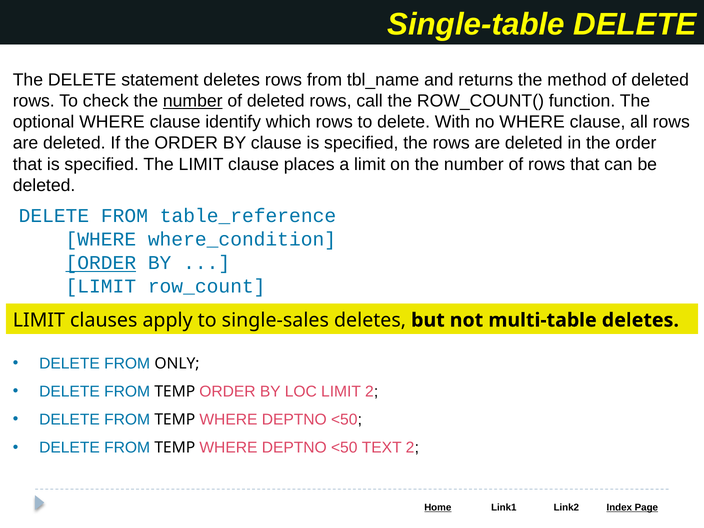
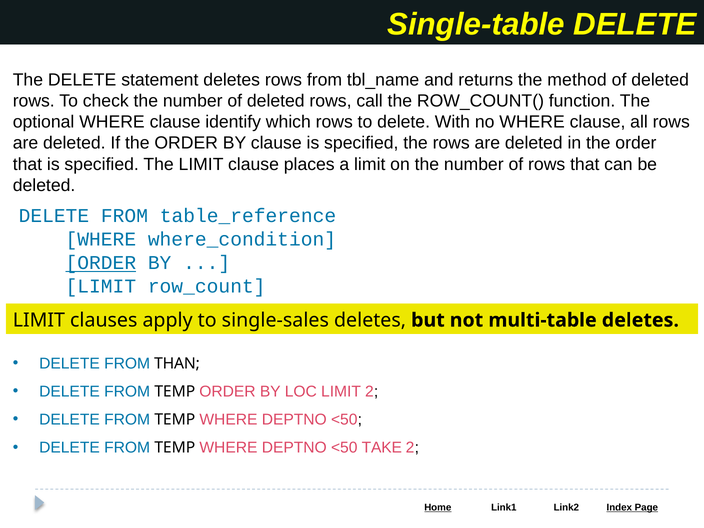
number at (193, 101) underline: present -> none
ONLY: ONLY -> THAN
TEXT: TEXT -> TAKE
